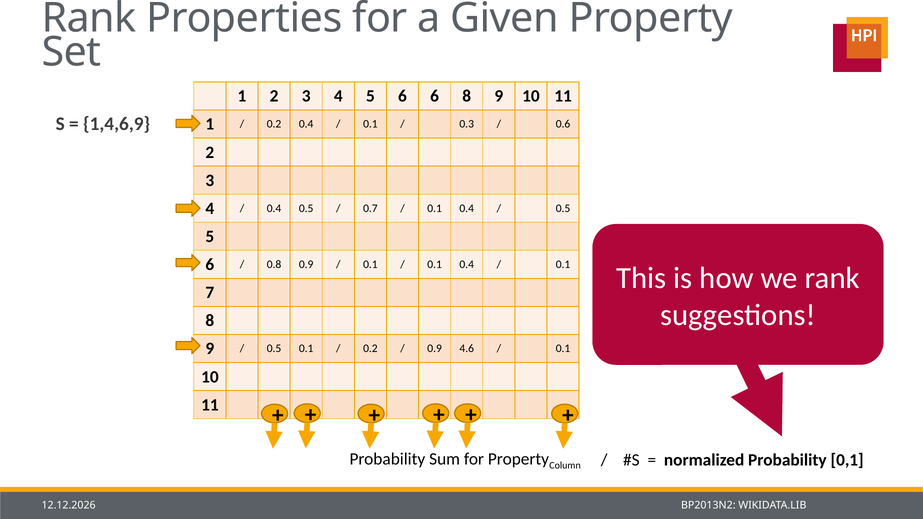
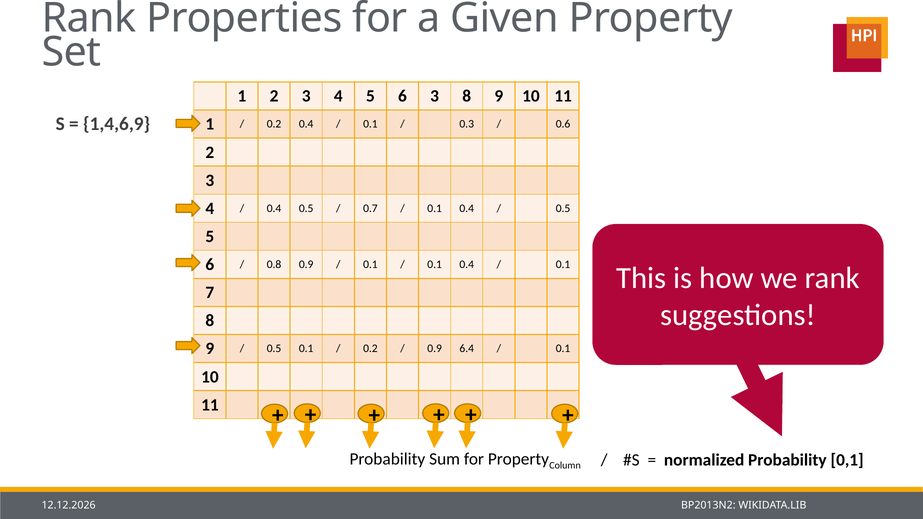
6 6: 6 -> 3
4.6: 4.6 -> 6.4
